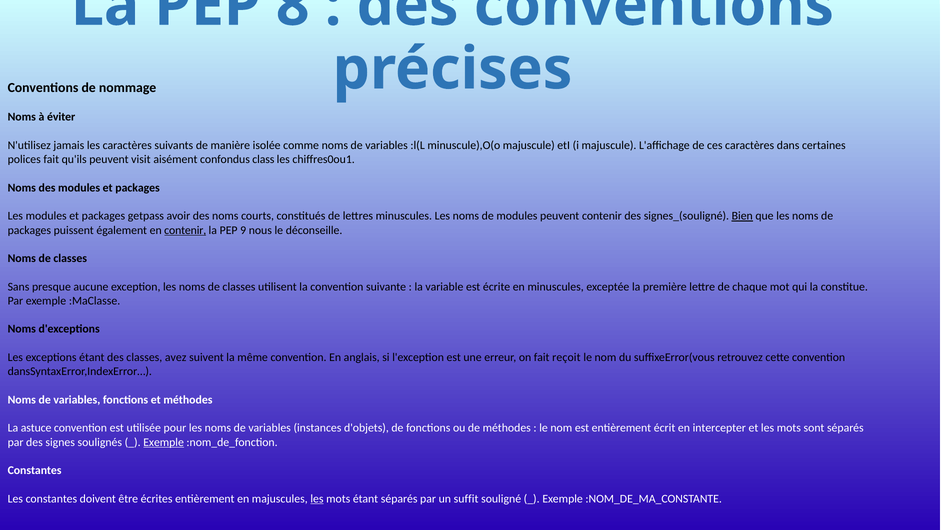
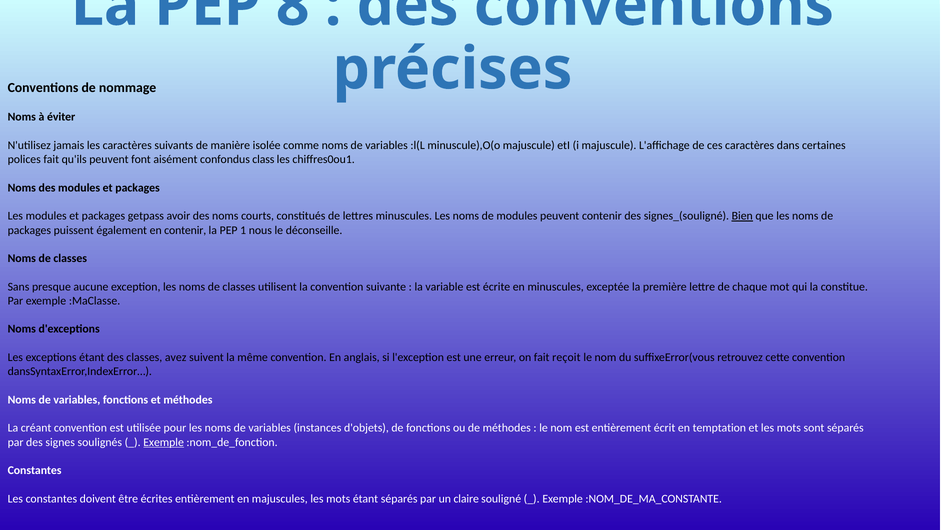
visit: visit -> font
contenir at (185, 230) underline: present -> none
9: 9 -> 1
astuce: astuce -> créant
intercepter: intercepter -> temptation
les at (317, 499) underline: present -> none
suffit: suffit -> claire
